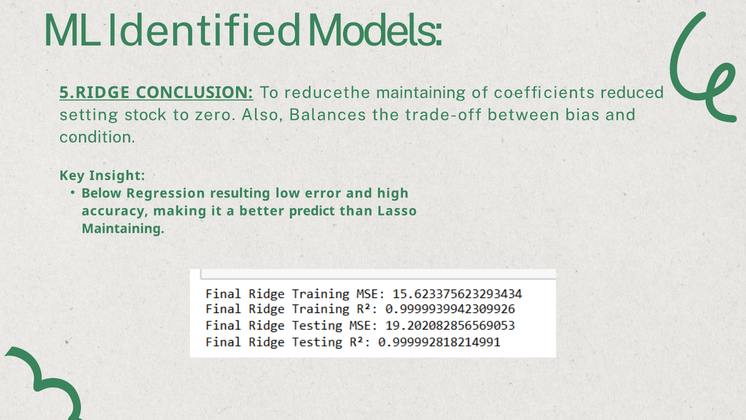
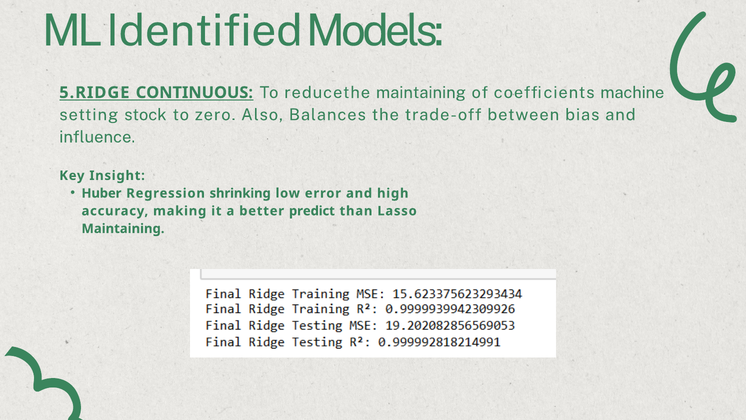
CONCLUSION: CONCLUSION -> CONTINUOUS
reduced: reduced -> machine
condition: condition -> influence
Below: Below -> Huber
resulting: resulting -> shrinking
